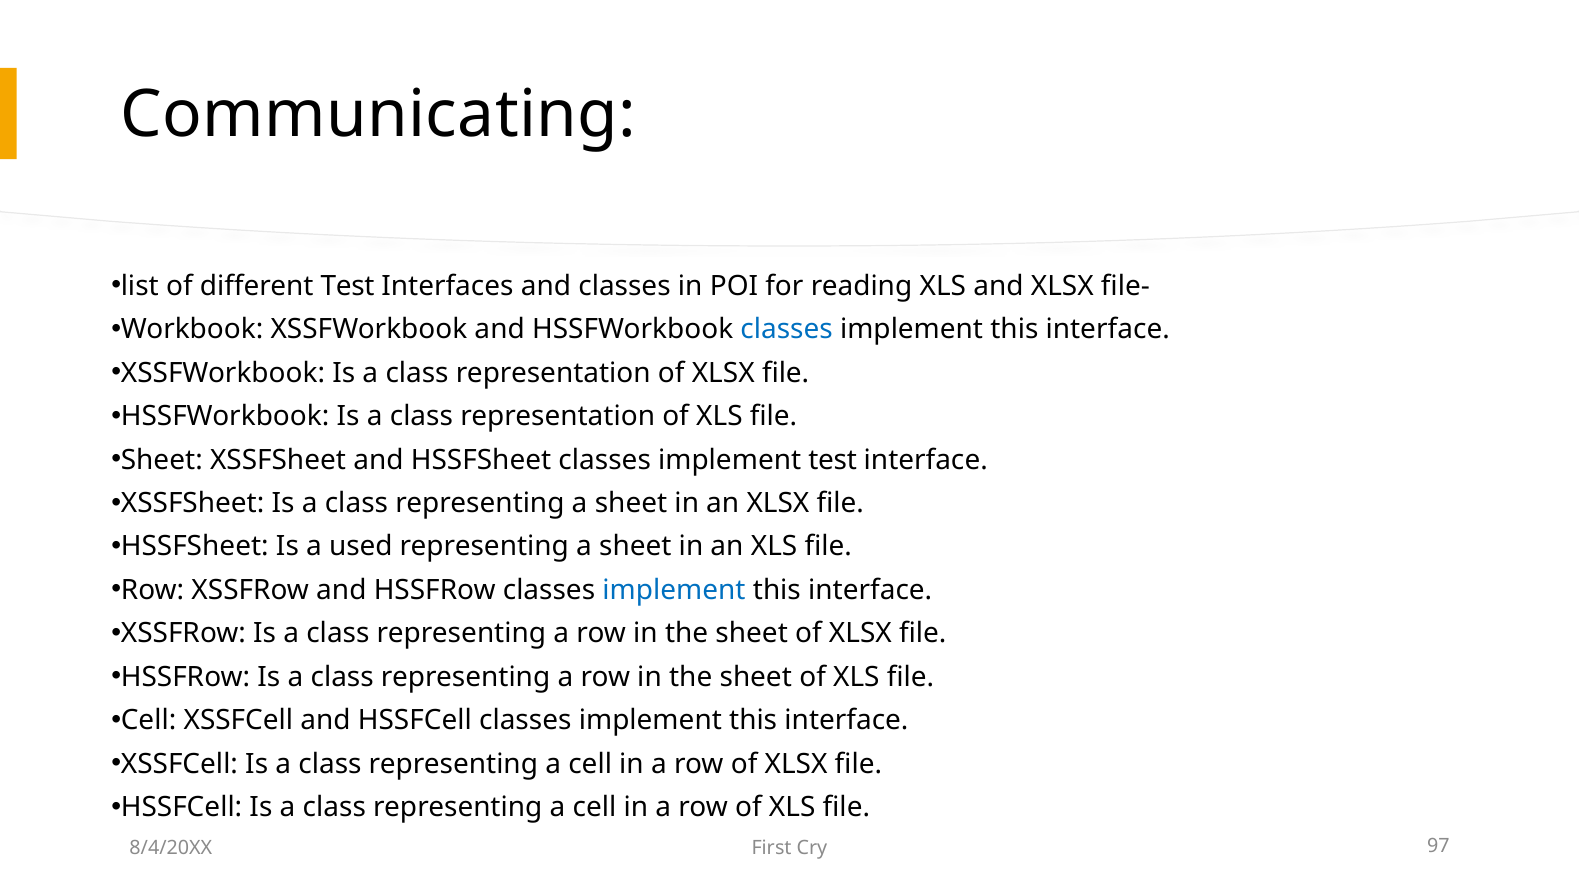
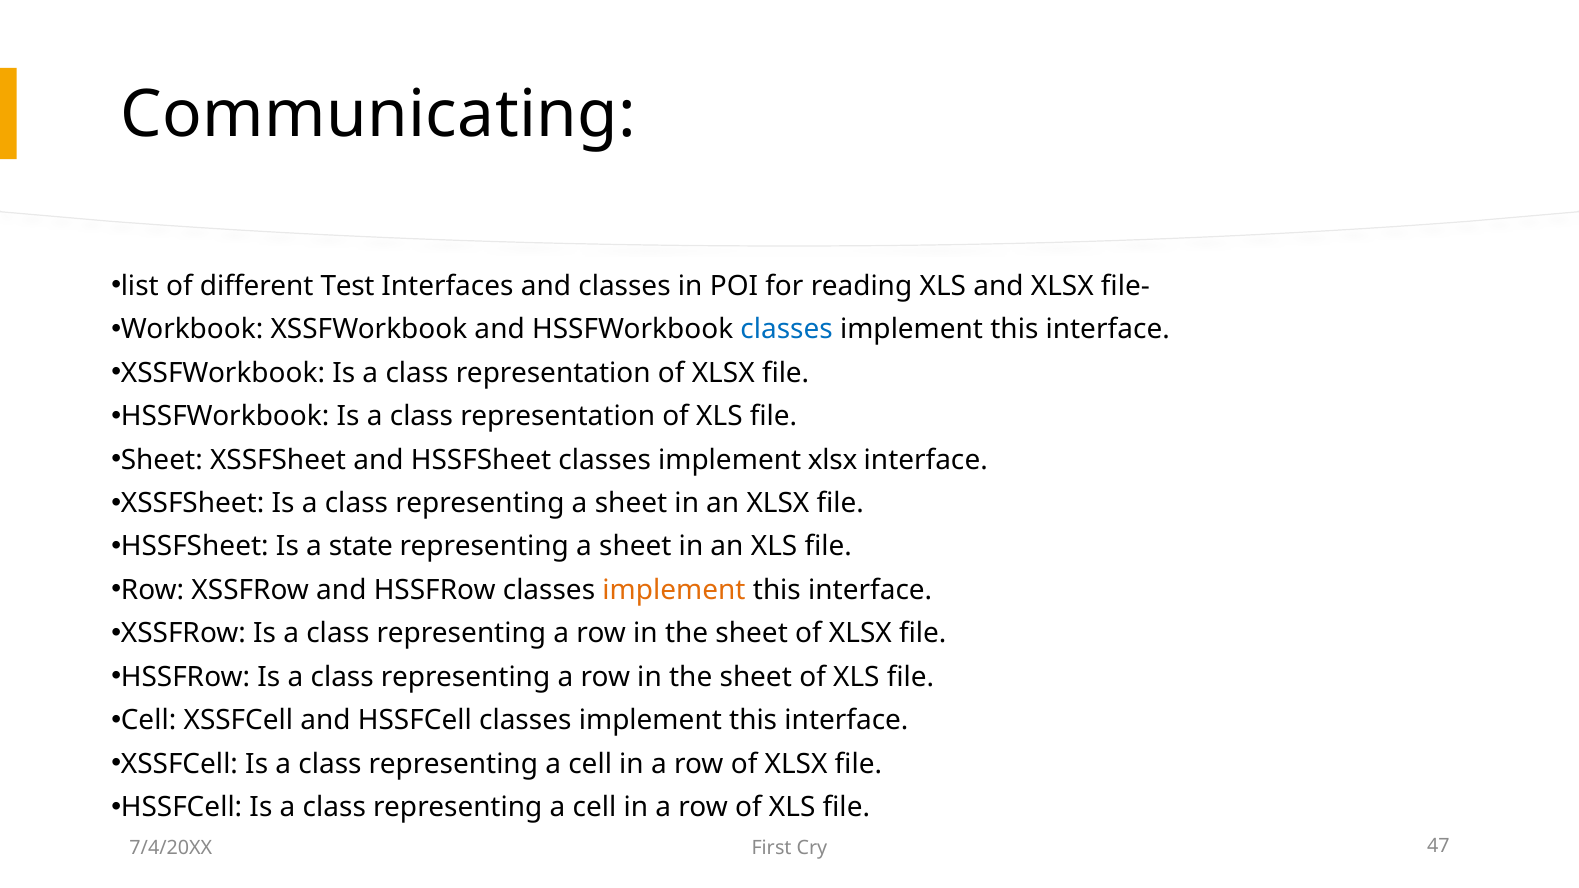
implement test: test -> xlsx
used: used -> state
implement at (674, 590) colour: blue -> orange
8/4/20XX: 8/4/20XX -> 7/4/20XX
97: 97 -> 47
